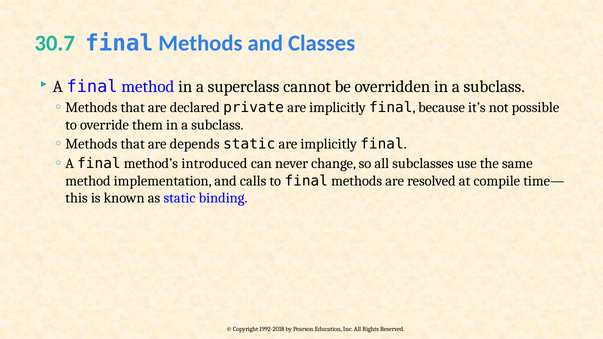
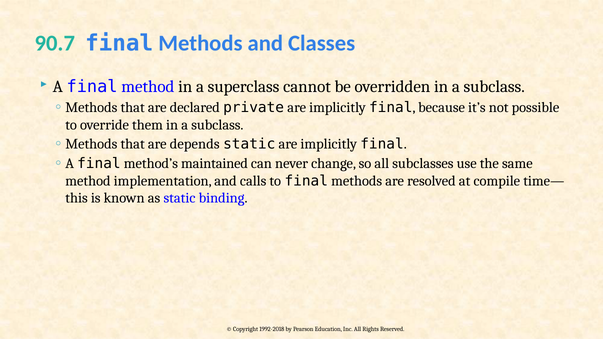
30.7: 30.7 -> 90.7
introduced: introduced -> maintained
